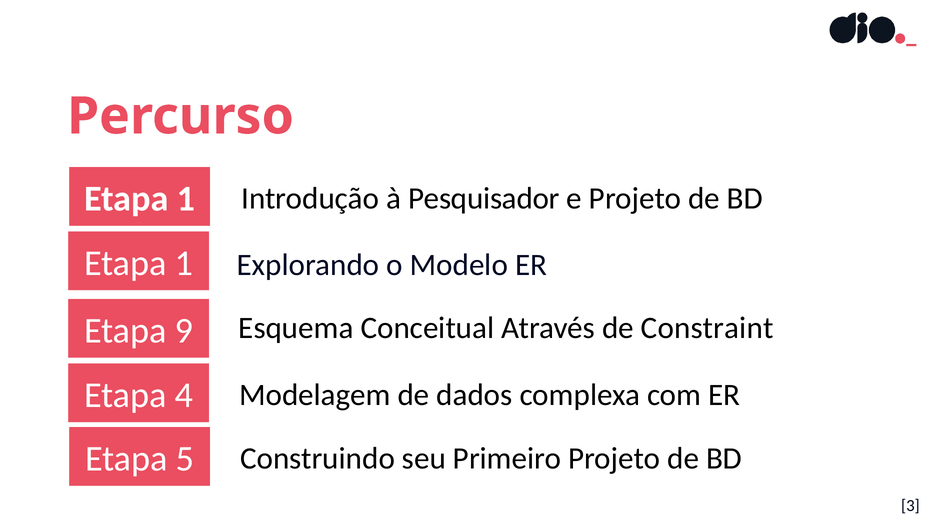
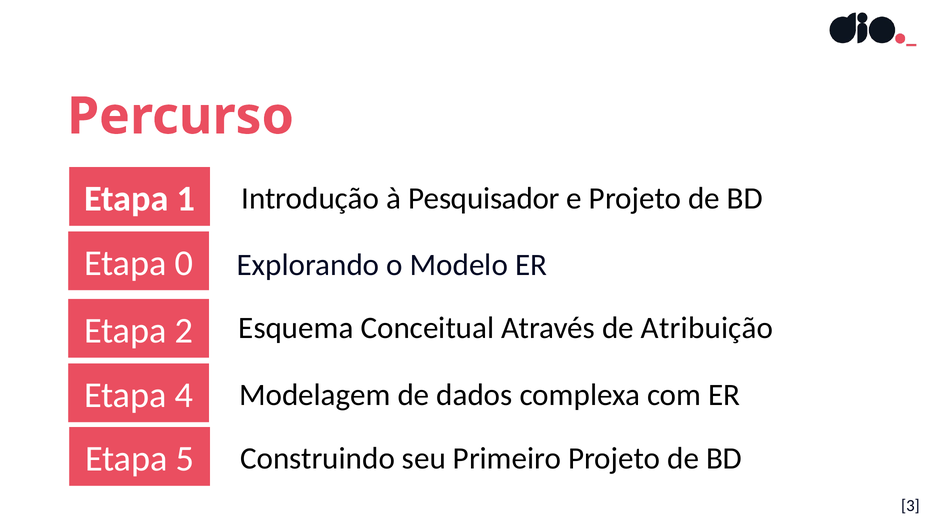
1 at (184, 263): 1 -> 0
9: 9 -> 2
Constraint: Constraint -> Atribuição
